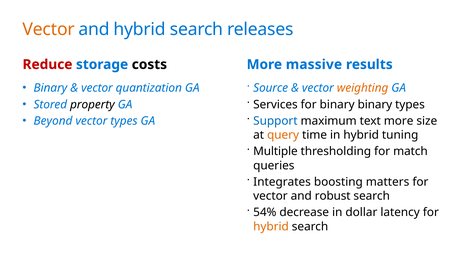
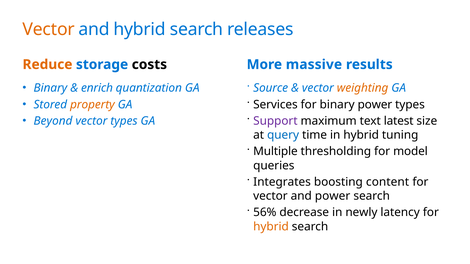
Reduce colour: red -> orange
vector at (97, 88): vector -> enrich
binary binary: binary -> power
property colour: black -> orange
Support colour: blue -> purple
text more: more -> latest
query colour: orange -> blue
match: match -> model
matters: matters -> content
and robust: robust -> power
54%: 54% -> 56%
dollar: dollar -> newly
